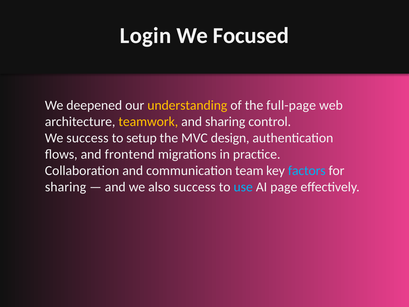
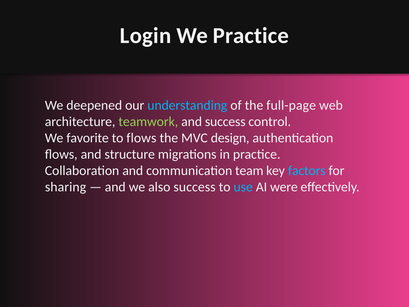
We Focused: Focused -> Practice
understanding colour: yellow -> light blue
teamwork colour: yellow -> light green
and sharing: sharing -> success
We success: success -> favorite
to setup: setup -> flows
frontend: frontend -> structure
page: page -> were
